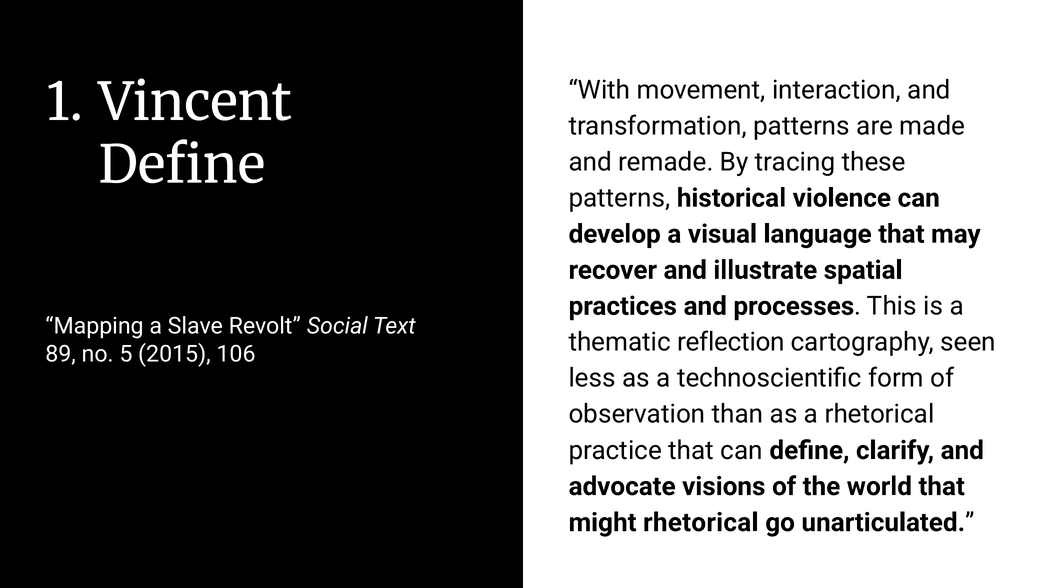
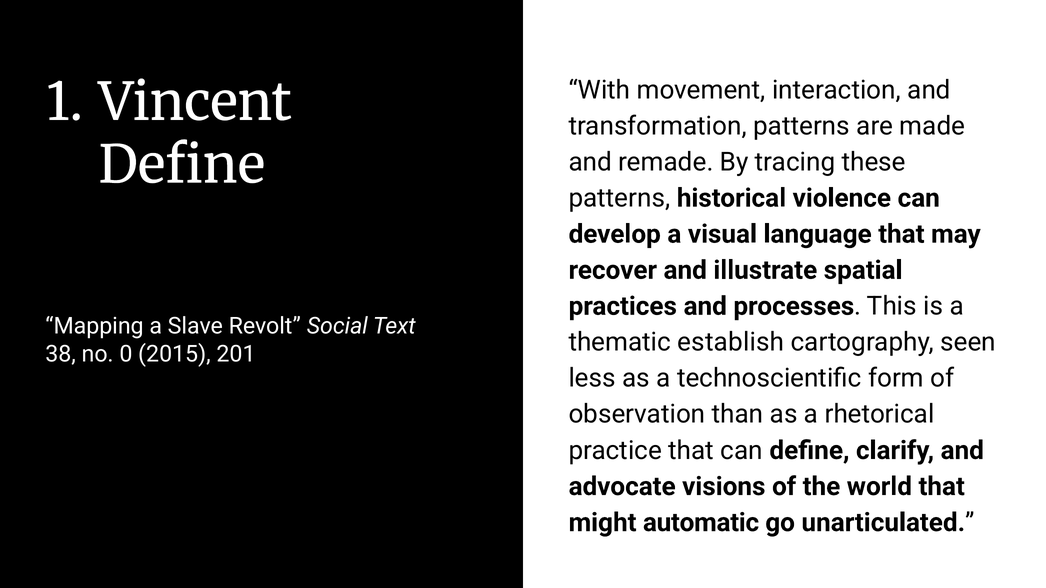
reflection: reflection -> establish
89: 89 -> 38
5: 5 -> 0
106: 106 -> 201
might rhetorical: rhetorical -> automatic
